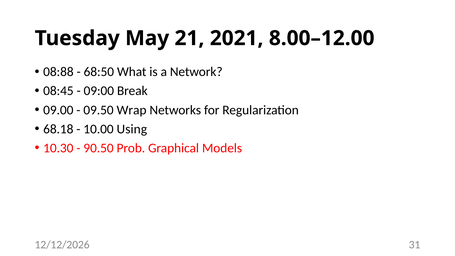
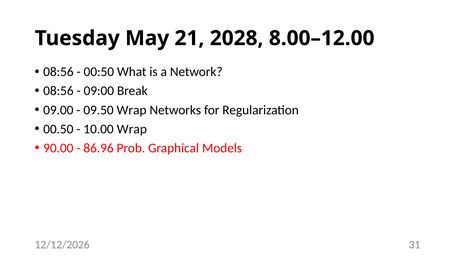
2021: 2021 -> 2028
08:88 at (58, 72): 08:88 -> 08:56
68:50: 68:50 -> 00:50
08:45 at (58, 91): 08:45 -> 08:56
68.18: 68.18 -> 00.50
10.00 Using: Using -> Wrap
10.30: 10.30 -> 90.00
90.50: 90.50 -> 86.96
